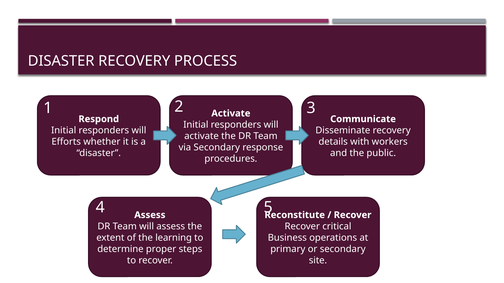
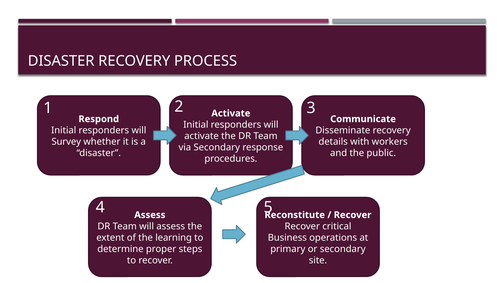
Efforts: Efforts -> Survey
